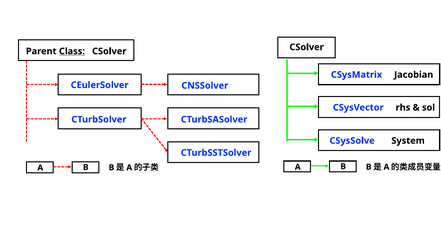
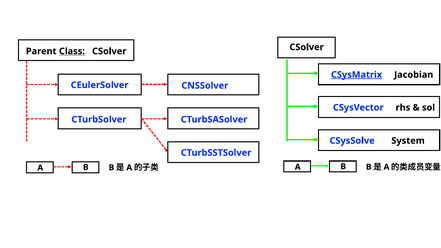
CSysMatrix underline: none -> present
